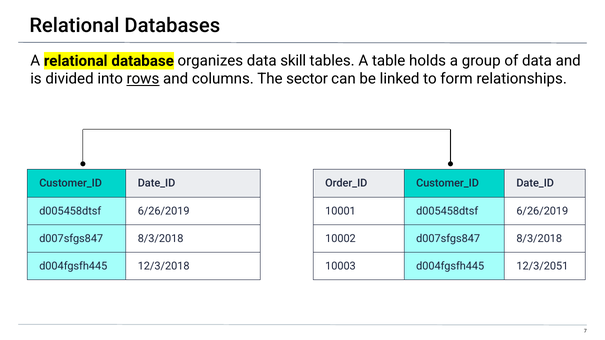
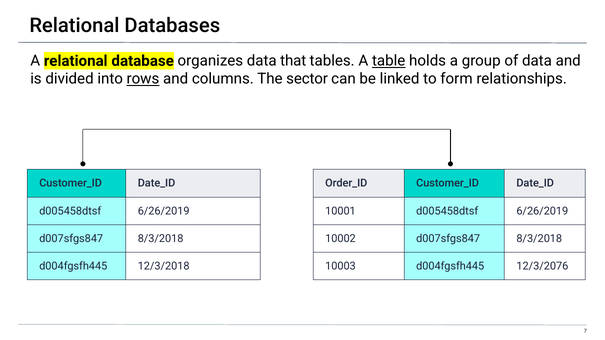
skill: skill -> that
table underline: none -> present
12/3/2051: 12/3/2051 -> 12/3/2076
